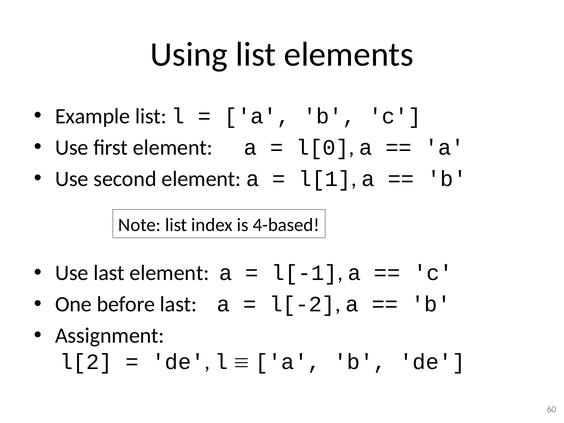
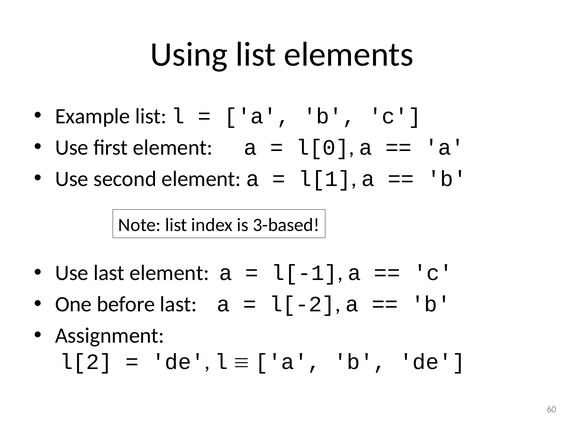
4-based: 4-based -> 3-based
